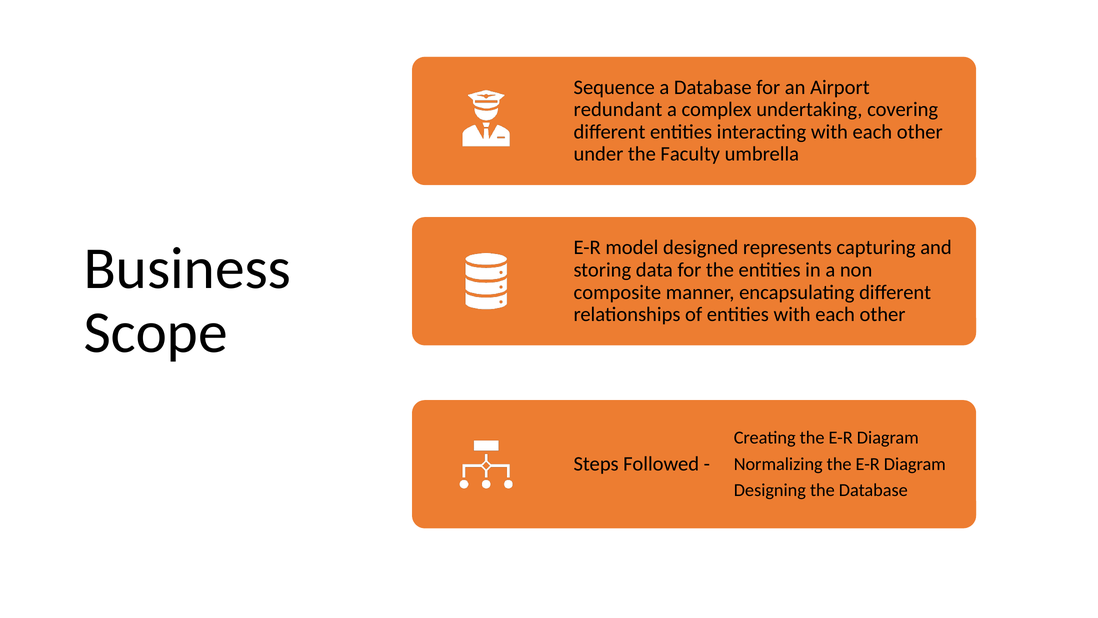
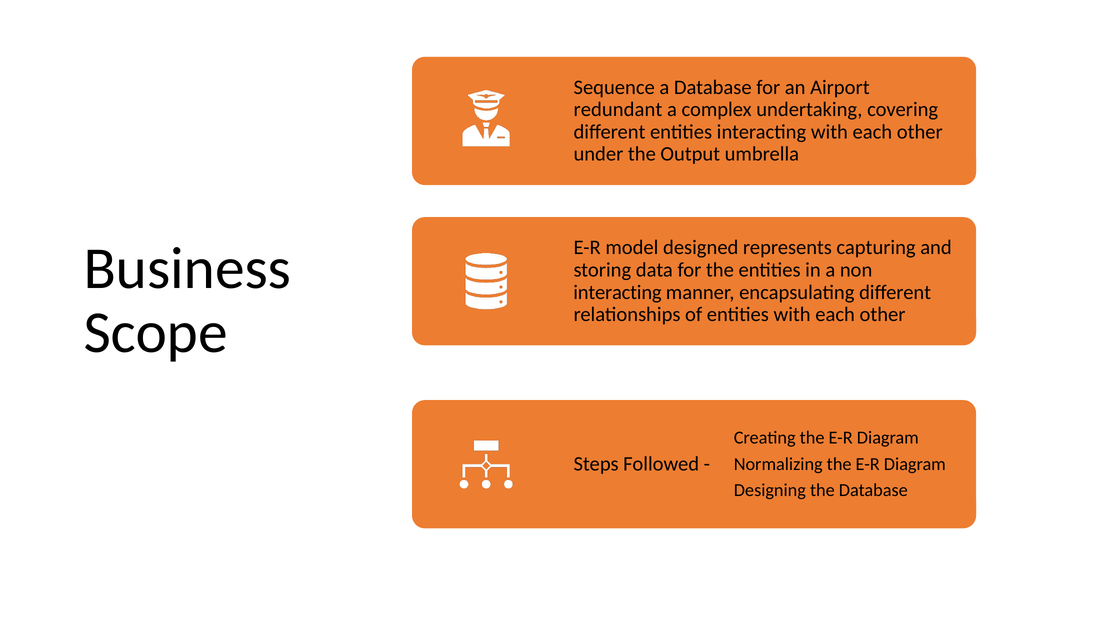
Faculty: Faculty -> Output
composite at (617, 292): composite -> interacting
